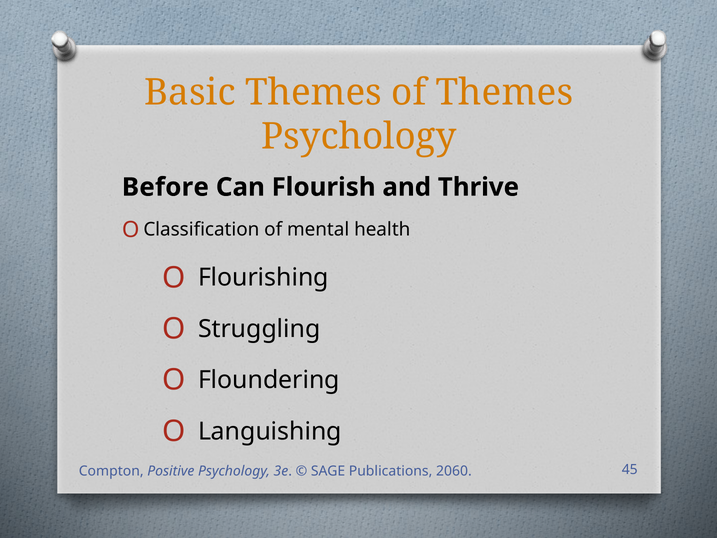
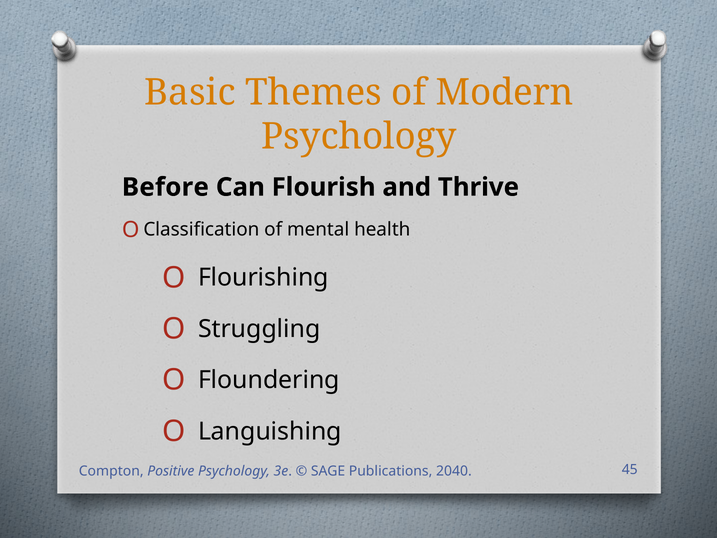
of Themes: Themes -> Modern
2060: 2060 -> 2040
